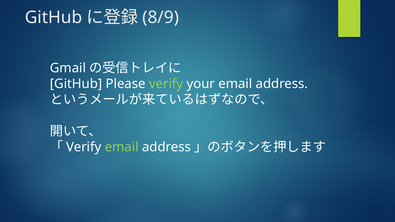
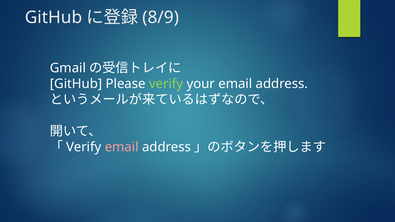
email at (122, 147) colour: light green -> pink
